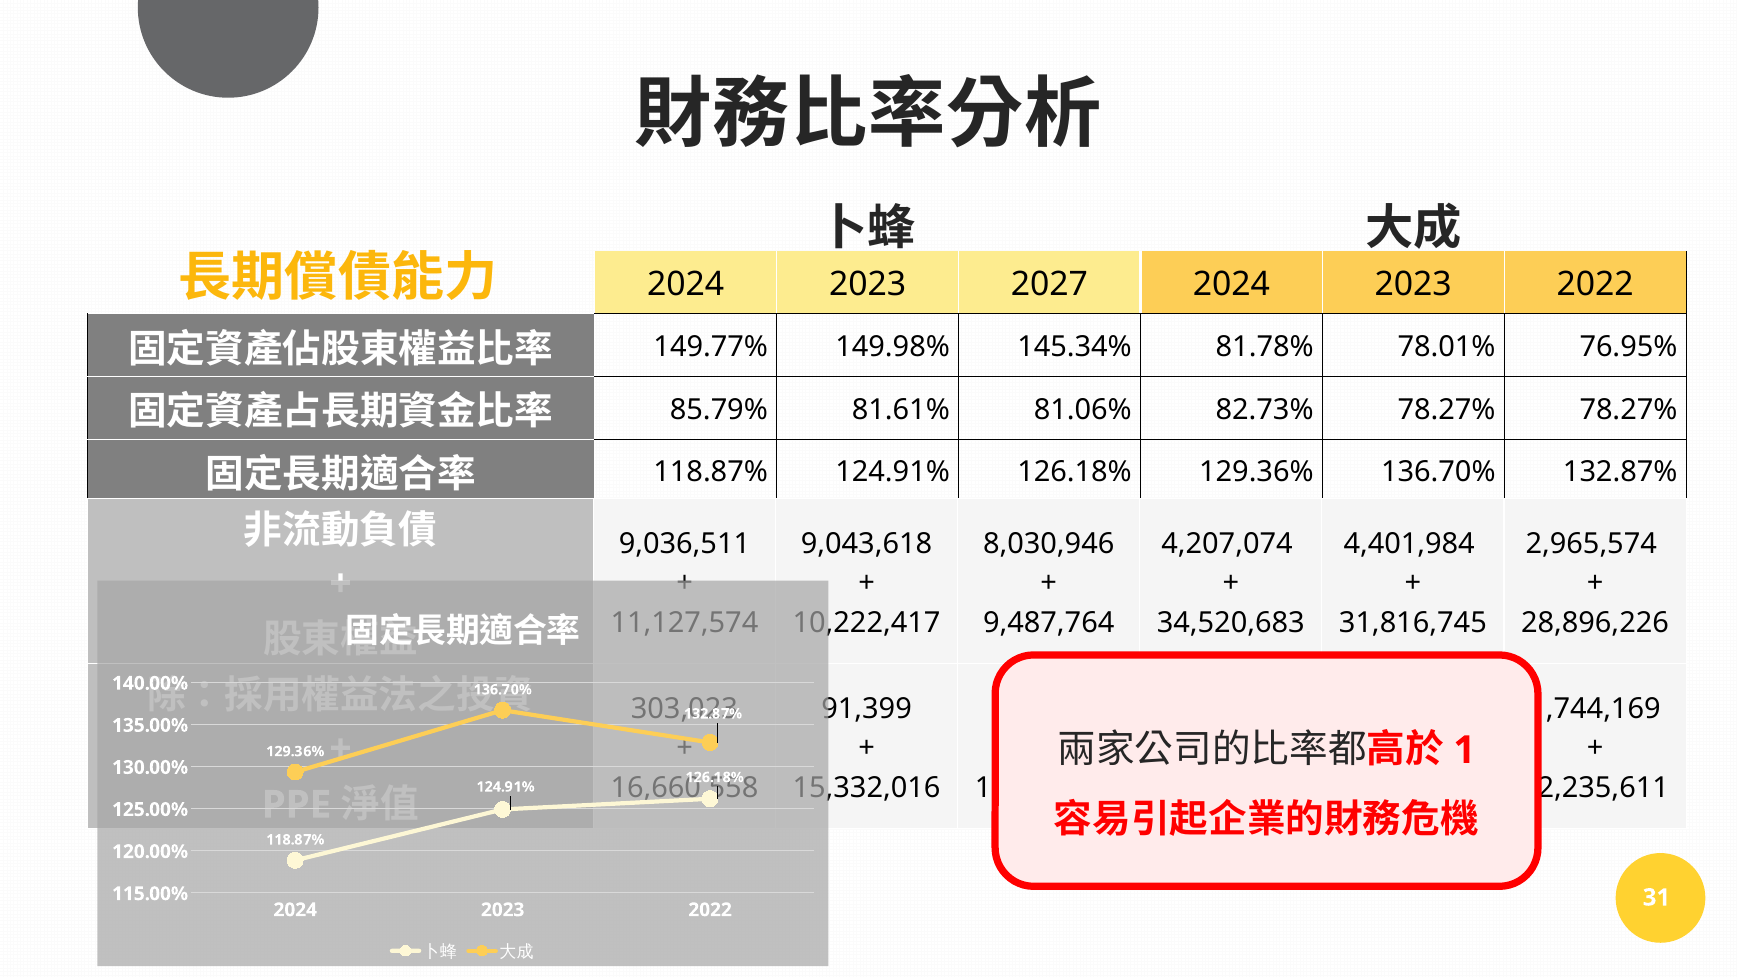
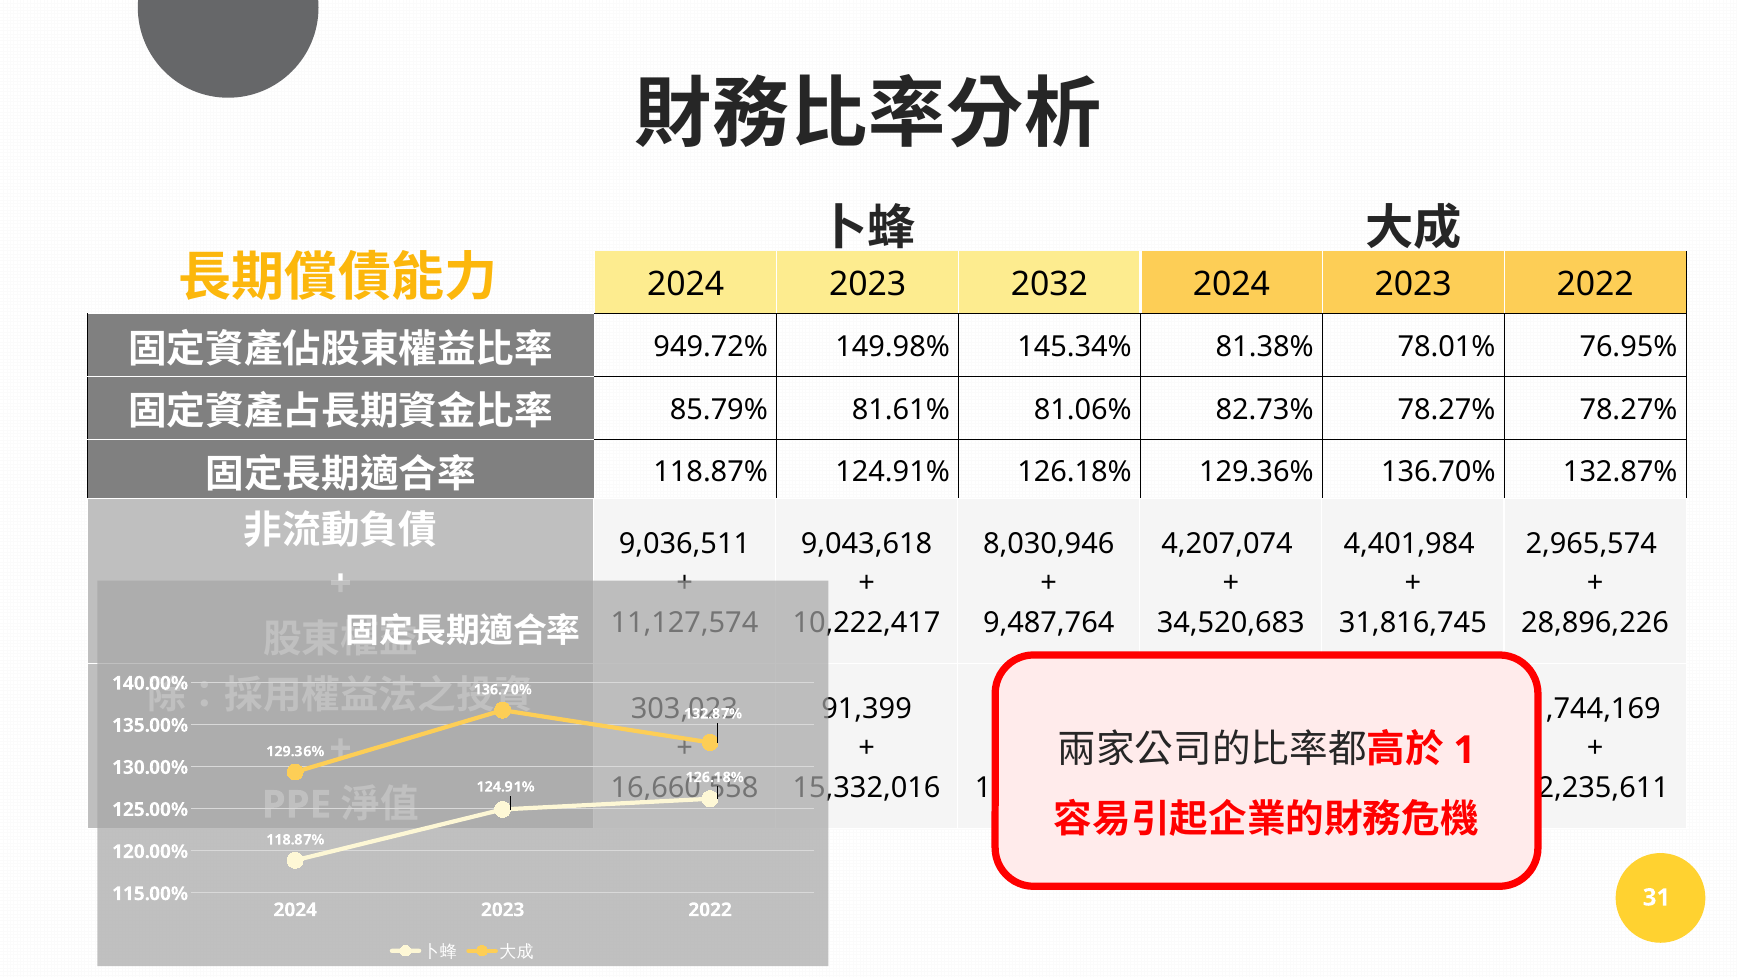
2027: 2027 -> 2032
149.77%: 149.77% -> 949.72%
81.78%: 81.78% -> 81.38%
